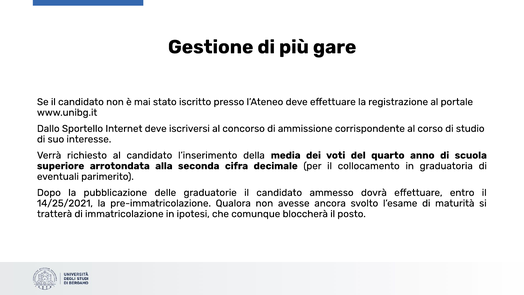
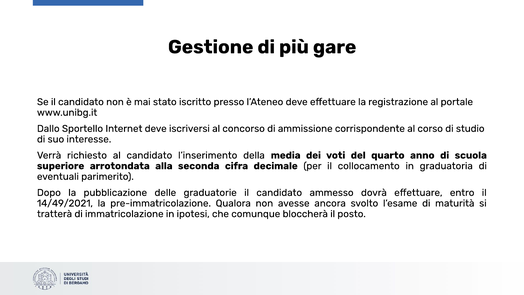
14/25/2021: 14/25/2021 -> 14/49/2021
